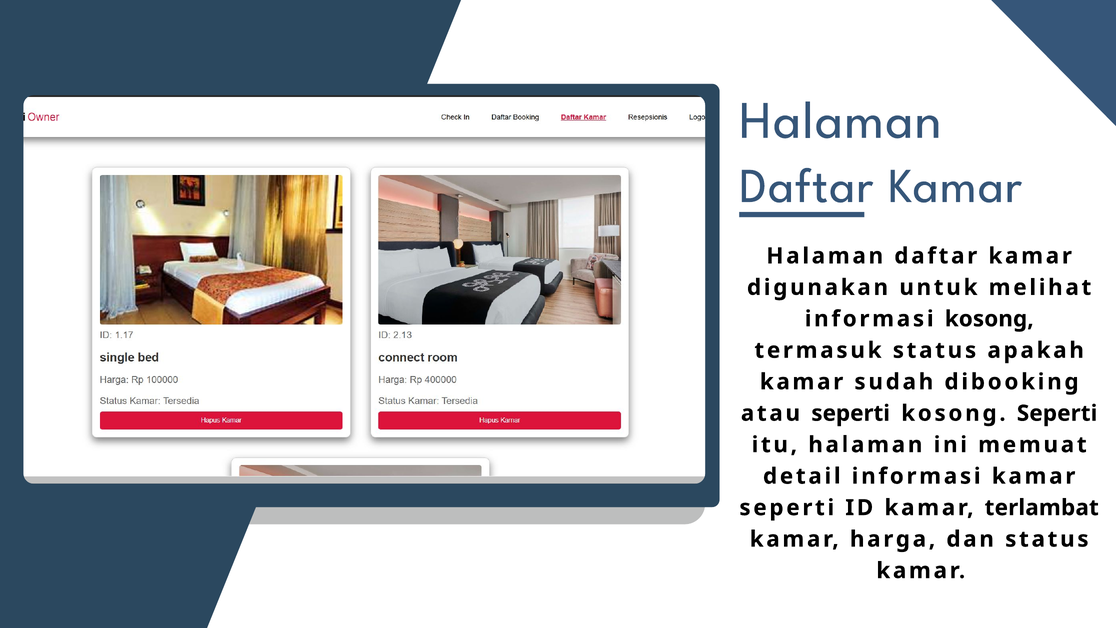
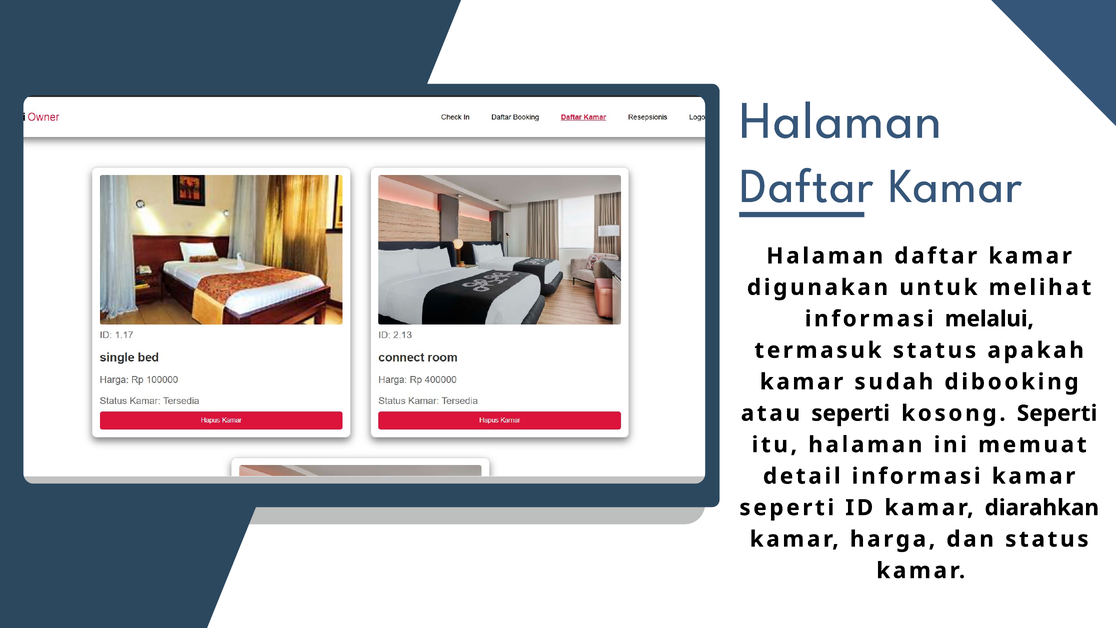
informasi kosong: kosong -> melalui
terlambat: terlambat -> diarahkan
